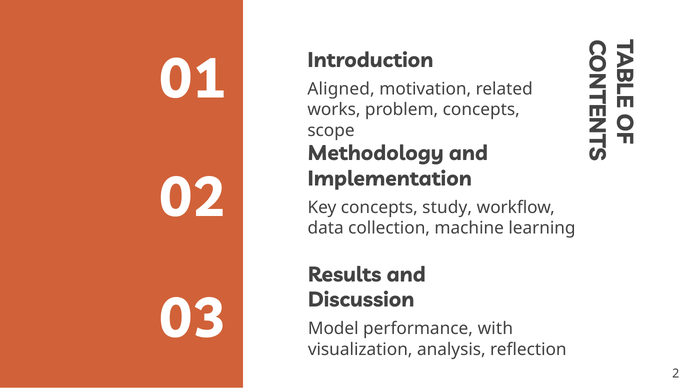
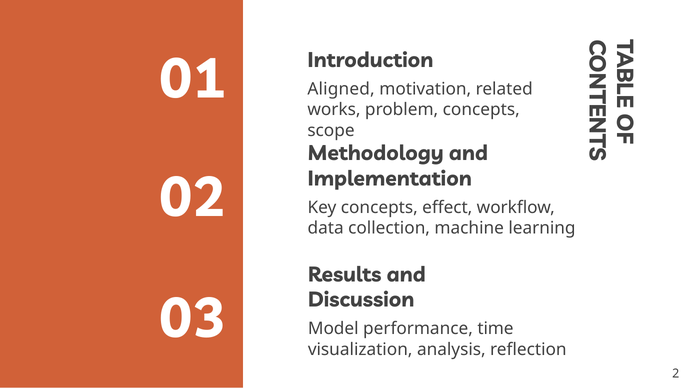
study: study -> effect
with: with -> time
